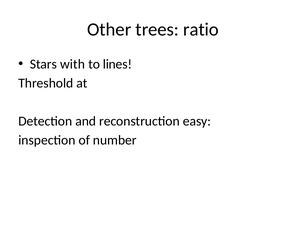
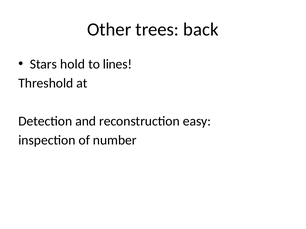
ratio: ratio -> back
with: with -> hold
